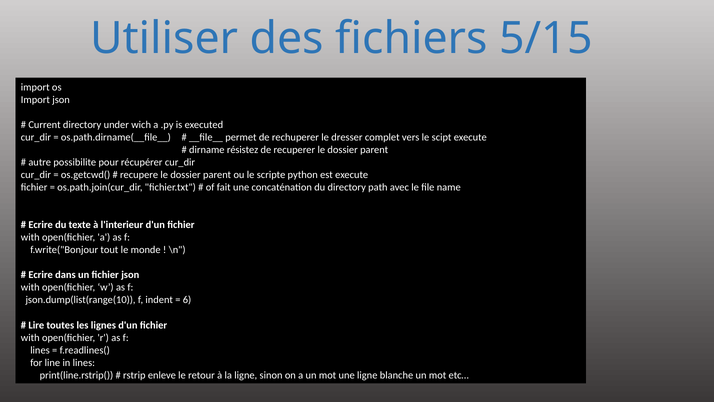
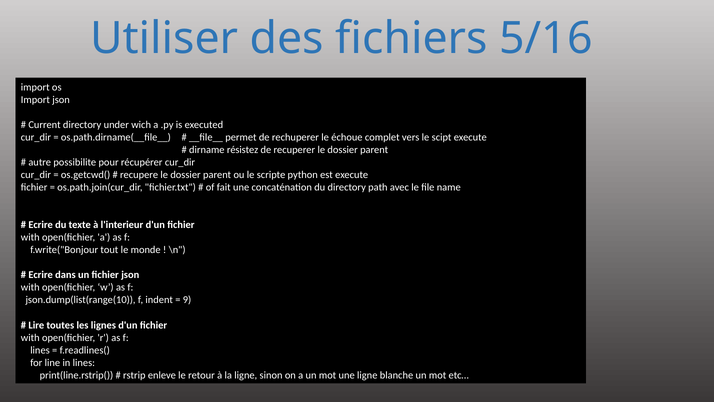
5/15: 5/15 -> 5/16
dresser: dresser -> échoue
6: 6 -> 9
